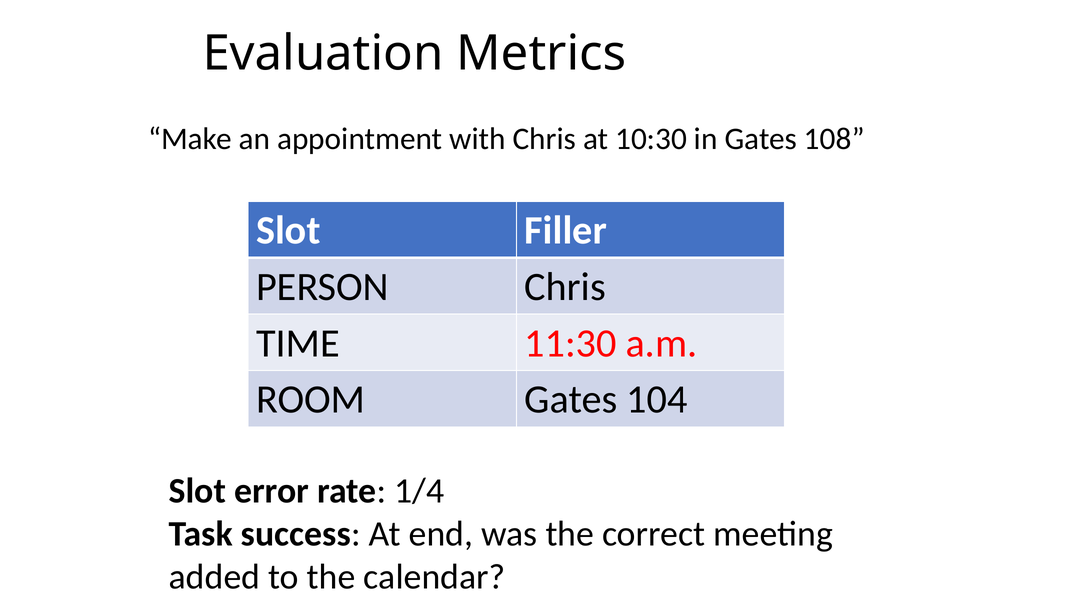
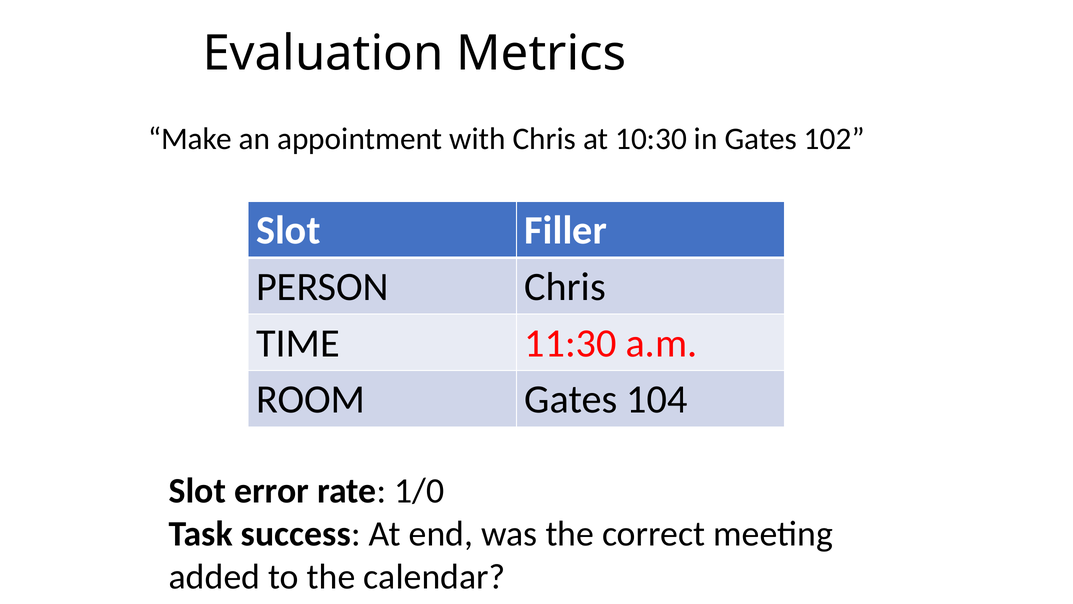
108: 108 -> 102
1/4: 1/4 -> 1/0
